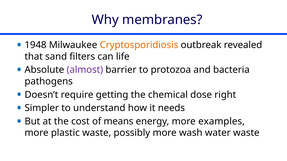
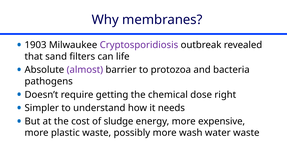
1948: 1948 -> 1903
Cryptosporidiosis colour: orange -> purple
means: means -> sludge
examples: examples -> expensive
